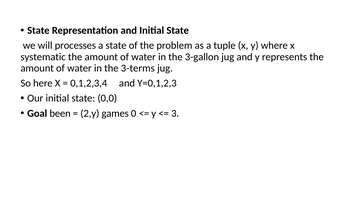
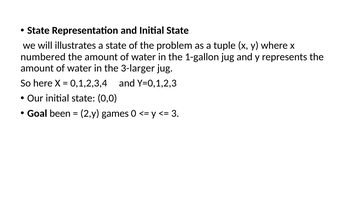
processes: processes -> illustrates
systematic: systematic -> numbered
3-gallon: 3-gallon -> 1-gallon
3-terms: 3-terms -> 3-larger
